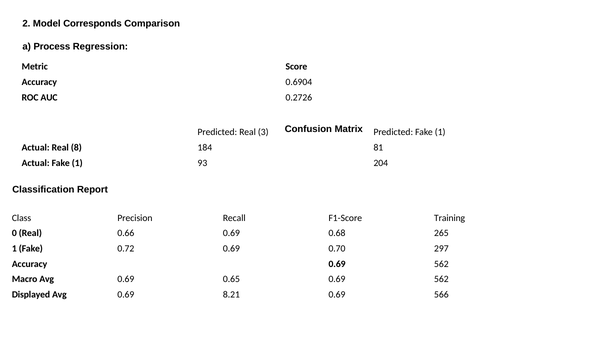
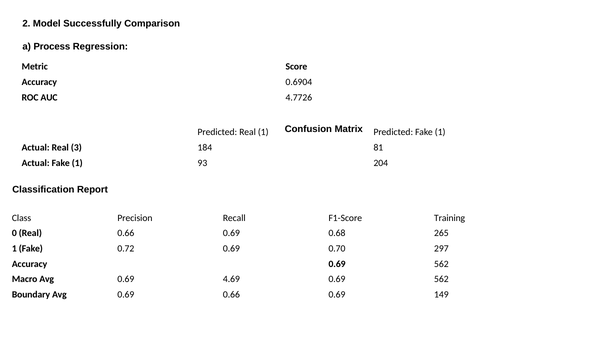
Corresponds: Corresponds -> Successfully
0.2726: 0.2726 -> 4.7726
Real 3: 3 -> 1
8: 8 -> 3
0.65: 0.65 -> 4.69
Displayed: Displayed -> Boundary
0.69 8.21: 8.21 -> 0.66
566: 566 -> 149
